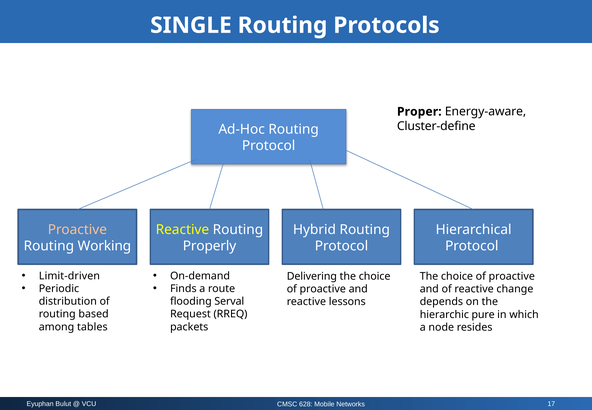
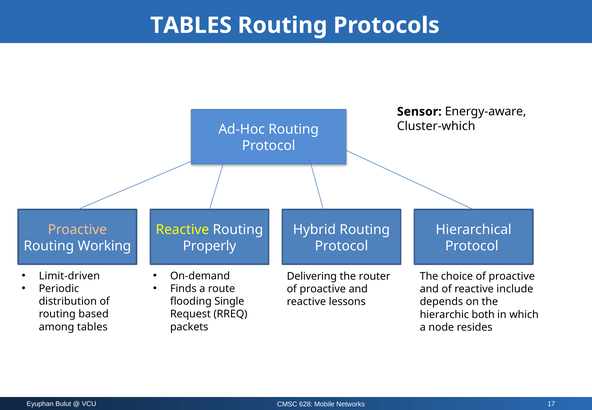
SINGLE at (191, 25): SINGLE -> TABLES
Proper: Proper -> Sensor
Cluster-define: Cluster-define -> Cluster-which
choice at (375, 276): choice -> router
change: change -> include
Serval: Serval -> Single
pure: pure -> both
